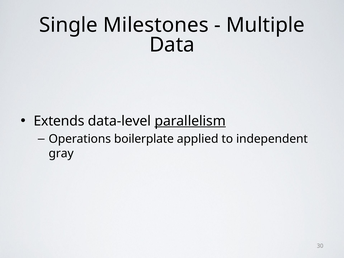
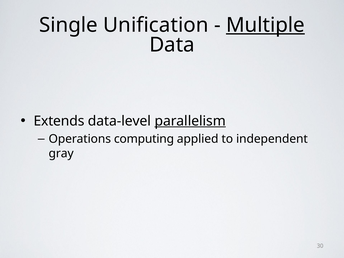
Milestones: Milestones -> Unification
Multiple underline: none -> present
boilerplate: boilerplate -> computing
